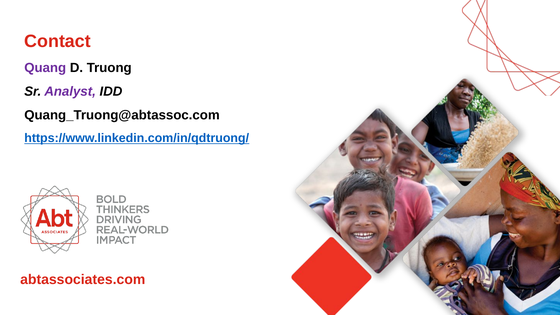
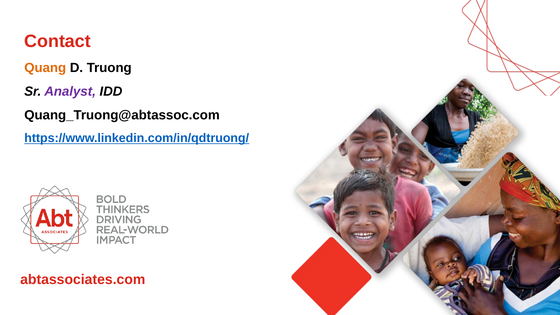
Quang colour: purple -> orange
